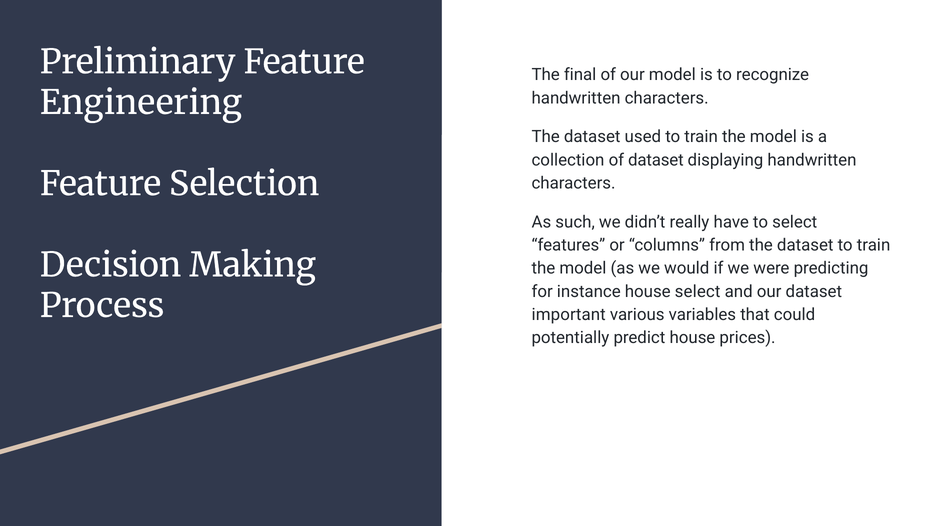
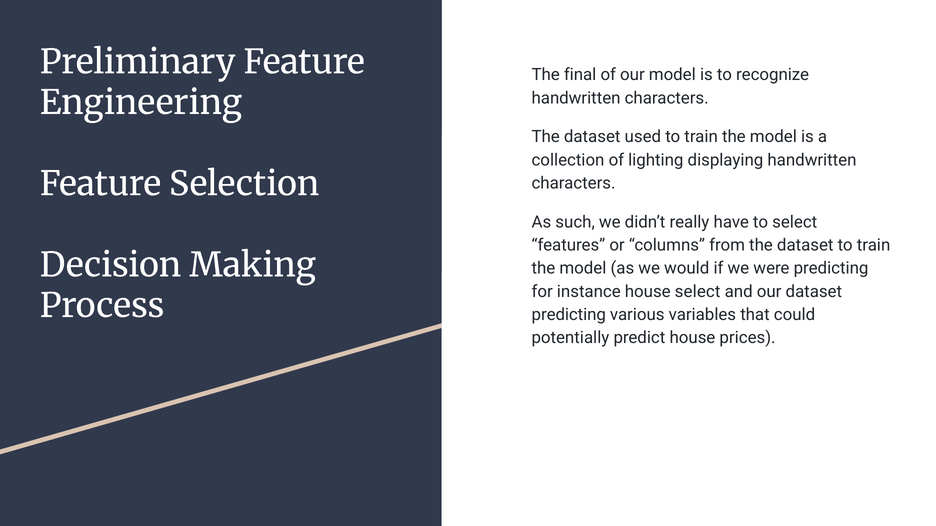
of dataset: dataset -> lighting
important at (569, 315): important -> predicting
